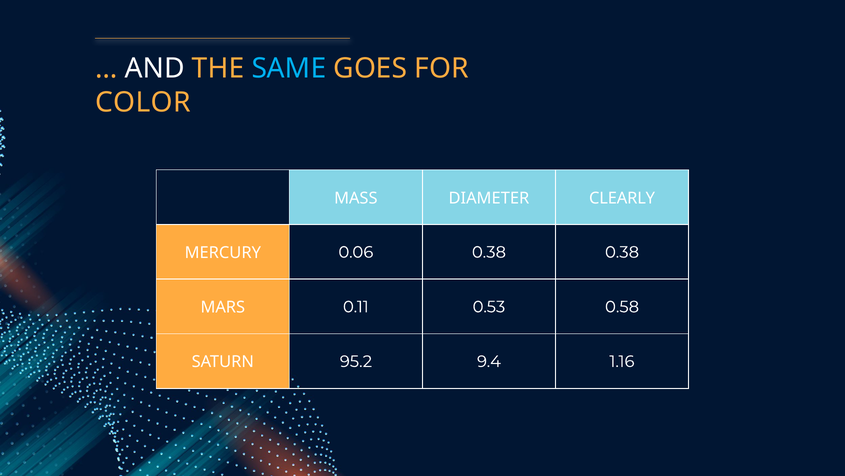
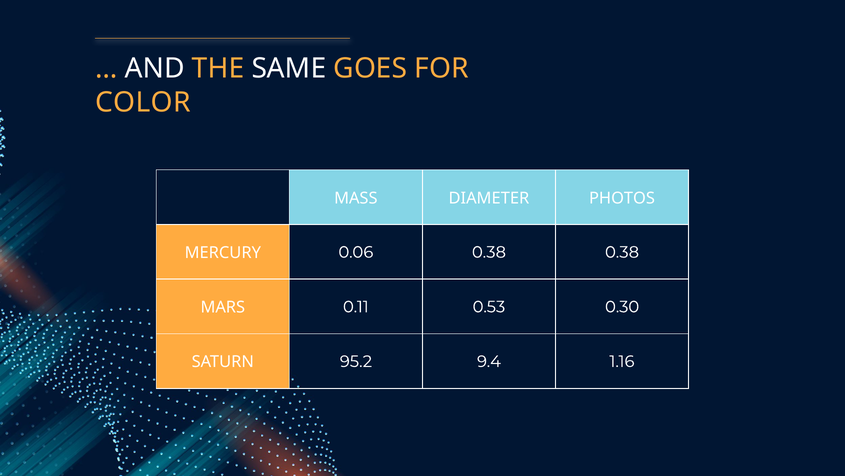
SAME colour: light blue -> white
CLEARLY: CLEARLY -> PHOTOS
0.58: 0.58 -> 0.30
